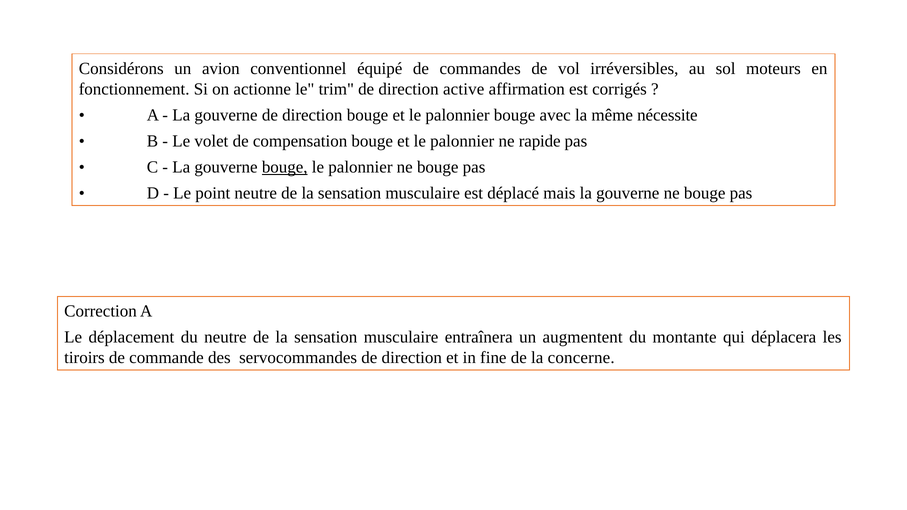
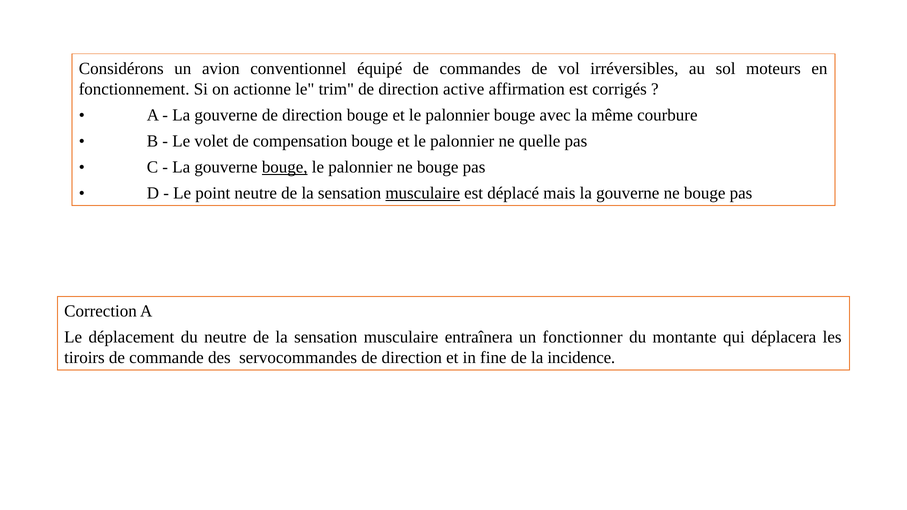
nécessite: nécessite -> courbure
rapide: rapide -> quelle
musculaire at (423, 193) underline: none -> present
augmentent: augmentent -> fonctionner
concerne: concerne -> incidence
